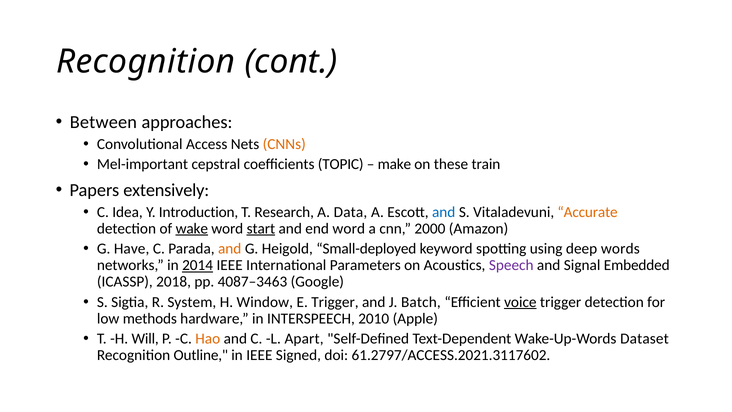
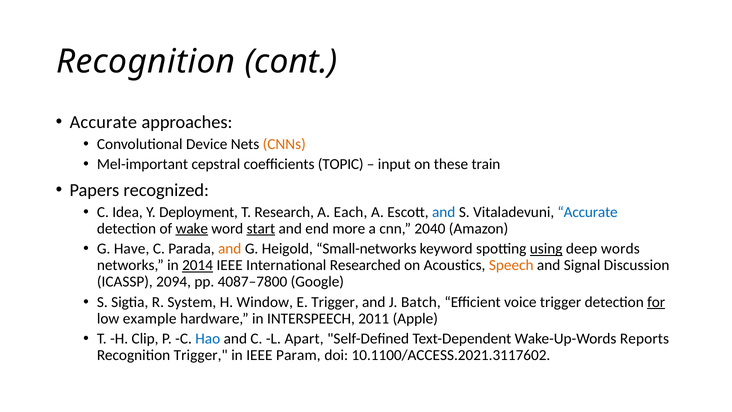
Between at (103, 122): Between -> Accurate
Access: Access -> Device
make: make -> input
extensively: extensively -> recognized
Introduction: Introduction -> Deployment
Data: Data -> Each
Accurate at (588, 212) colour: orange -> blue
end word: word -> more
2000: 2000 -> 2040
Small-deployed: Small-deployed -> Small-networks
using underline: none -> present
Parameters: Parameters -> Researched
Speech colour: purple -> orange
Embedded: Embedded -> Discussion
2018: 2018 -> 2094
4087–3463: 4087–3463 -> 4087–7800
voice underline: present -> none
for underline: none -> present
methods: methods -> example
2010: 2010 -> 2011
Will: Will -> Clip
Hao colour: orange -> blue
Dataset: Dataset -> Reports
Recognition Outline: Outline -> Trigger
Signed: Signed -> Param
61.2797/ACCESS.2021.3117602: 61.2797/ACCESS.2021.3117602 -> 10.1100/ACCESS.2021.3117602
